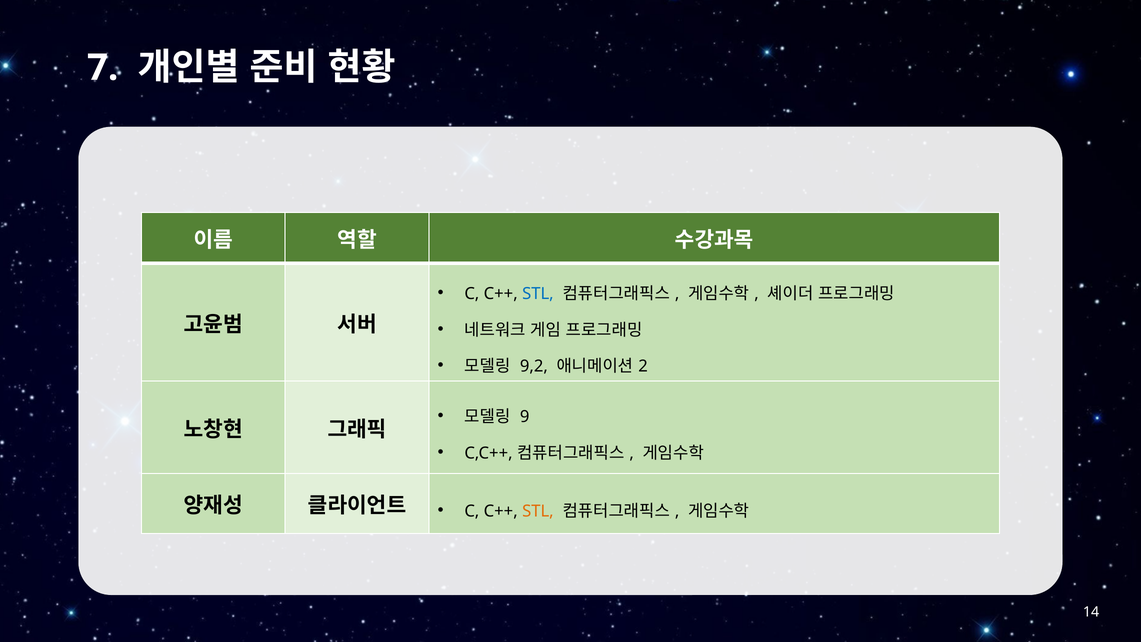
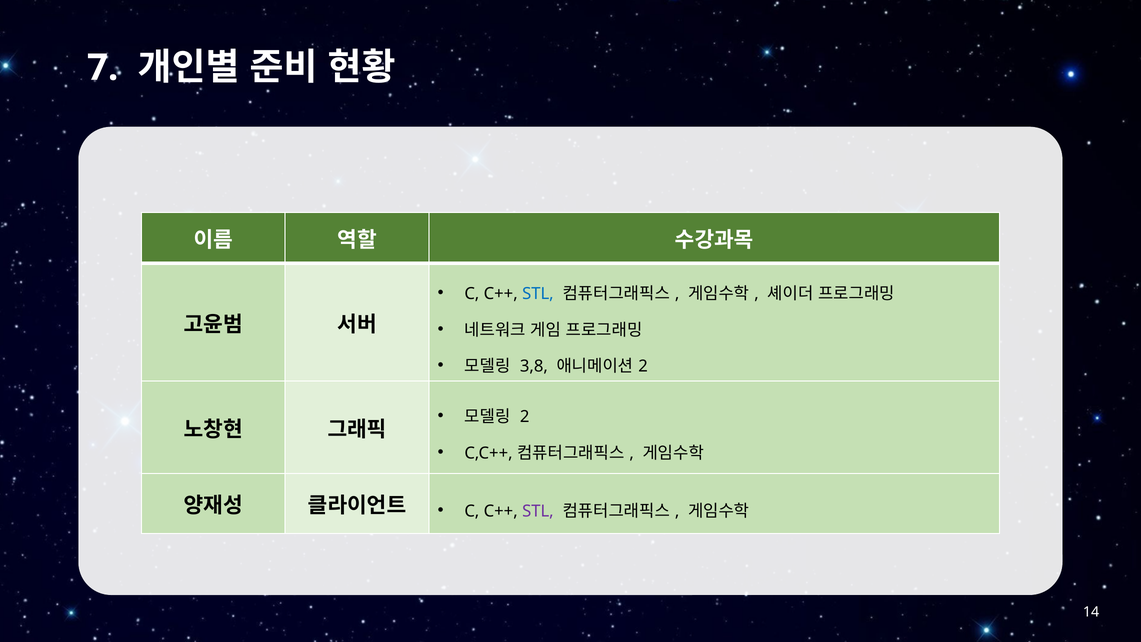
9,2: 9,2 -> 3,8
9 at (525, 417): 9 -> 2
STL at (538, 511) colour: orange -> purple
